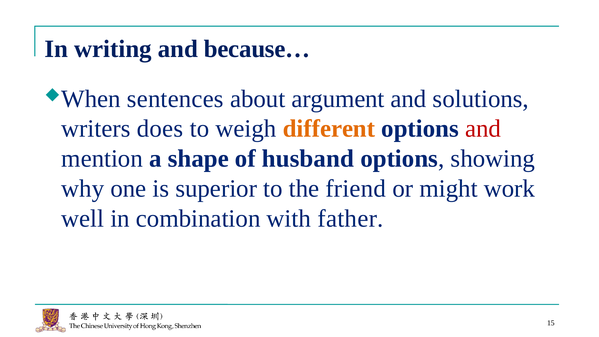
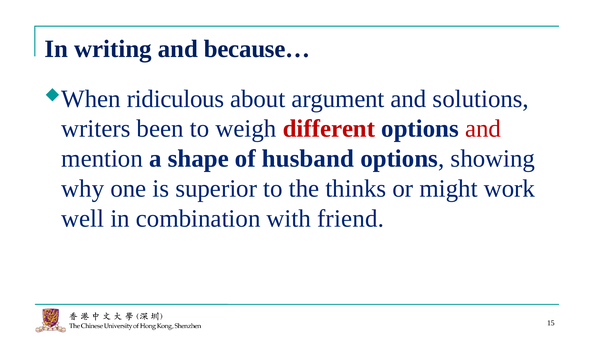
sentences: sentences -> ridiculous
does: does -> been
different colour: orange -> red
friend: friend -> thinks
father: father -> friend
